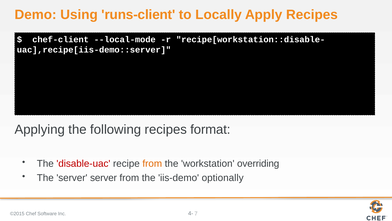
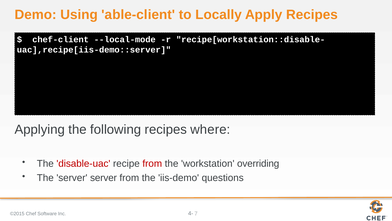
runs-client: runs-client -> able-client
format: format -> where
from at (152, 163) colour: orange -> red
optionally: optionally -> questions
